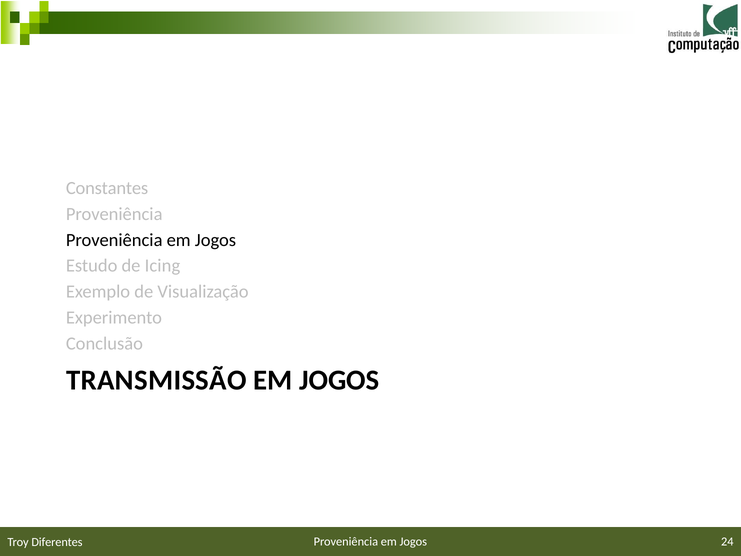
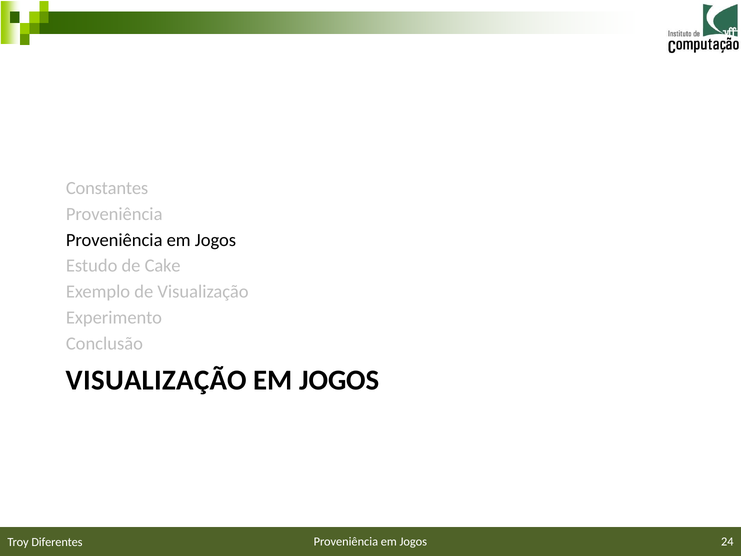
Icing: Icing -> Cake
TRANSMISSÃO at (156, 380): TRANSMISSÃO -> VISUALIZAÇÃO
